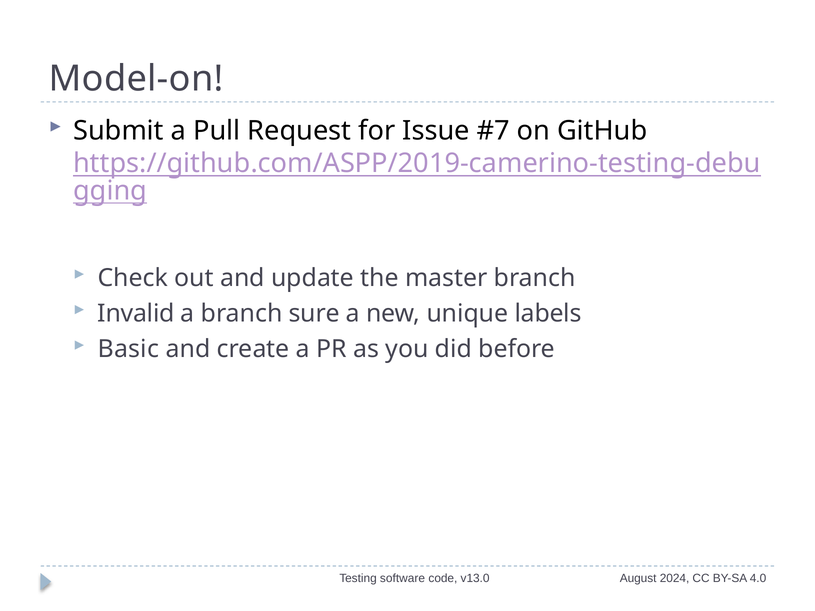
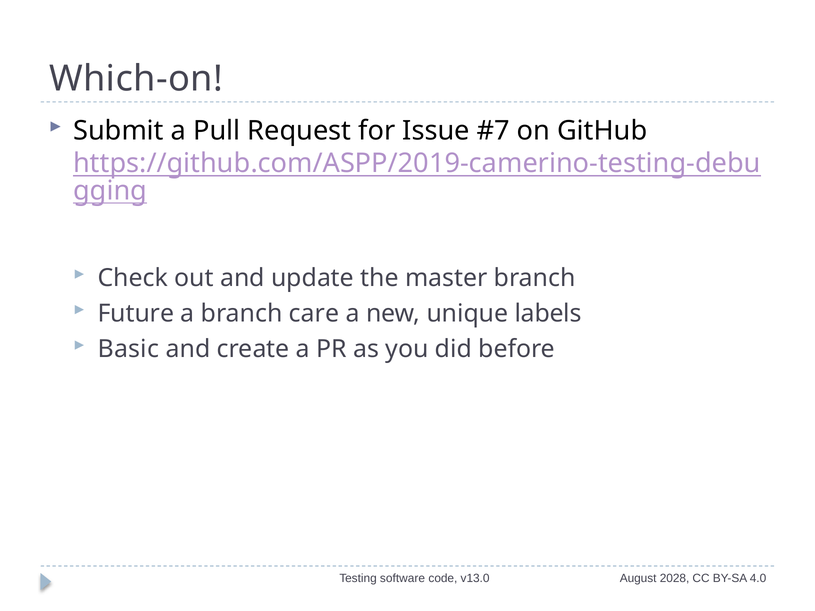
Model-on: Model-on -> Which-on
Invalid: Invalid -> Future
sure: sure -> care
2024: 2024 -> 2028
